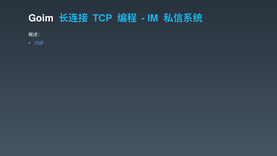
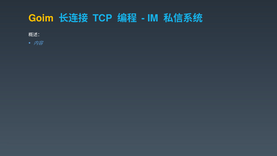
Goim colour: white -> yellow
